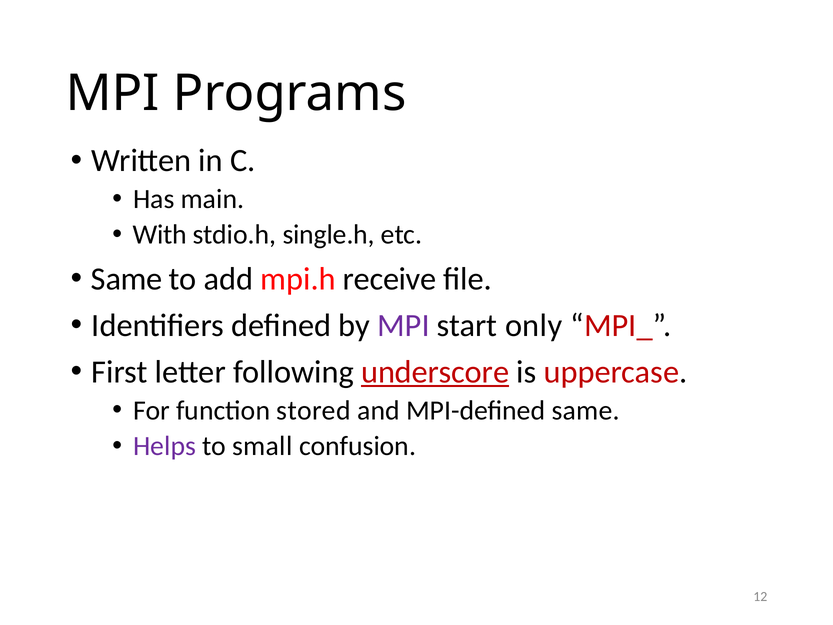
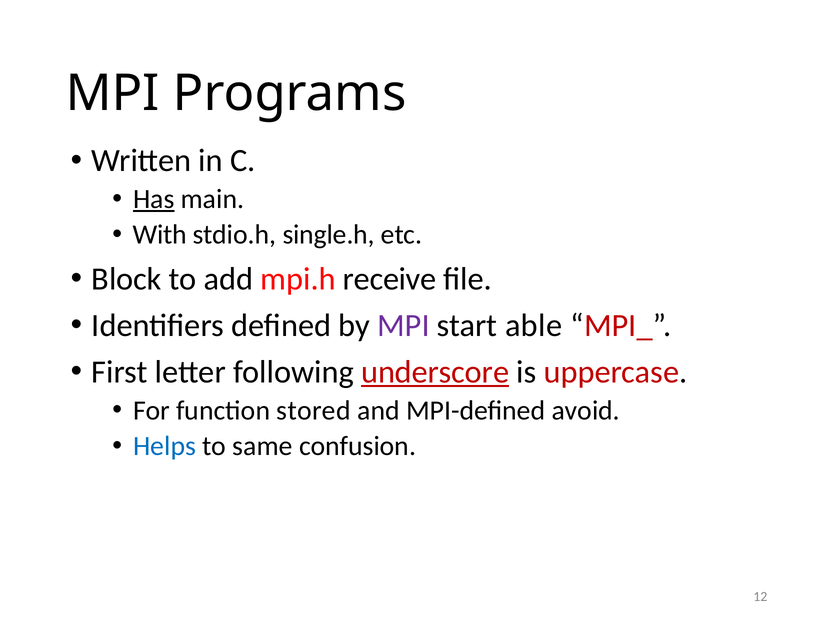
Has underline: none -> present
Same at (127, 279): Same -> Block
only: only -> able
MPI-defined same: same -> avoid
Helps colour: purple -> blue
small: small -> same
